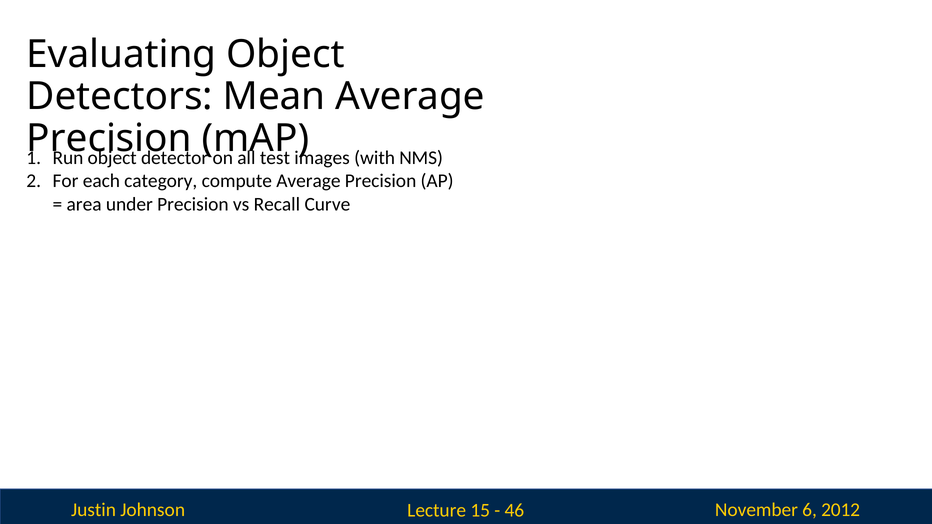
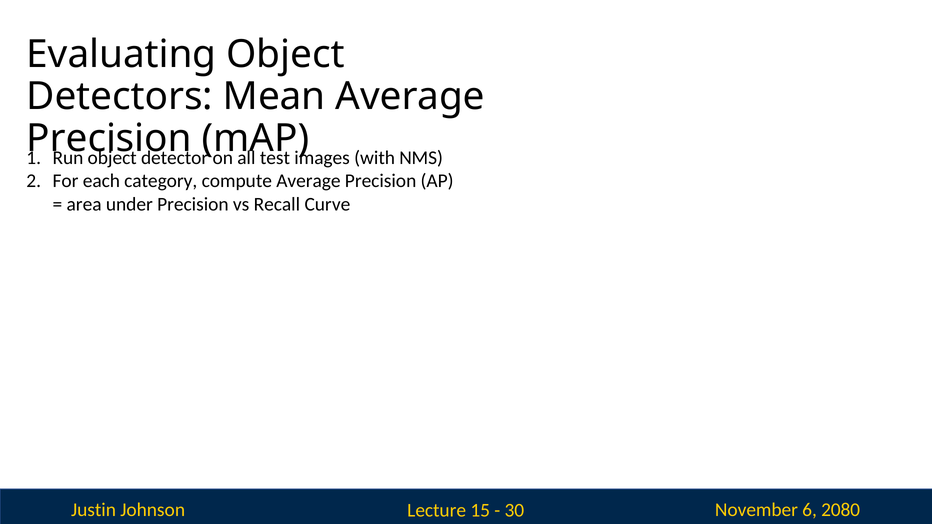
46: 46 -> 30
2012: 2012 -> 2080
